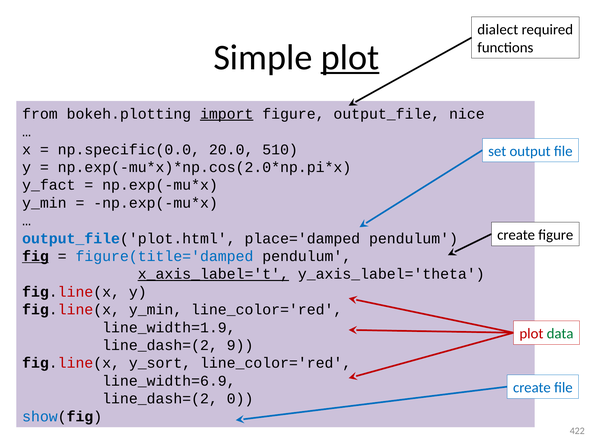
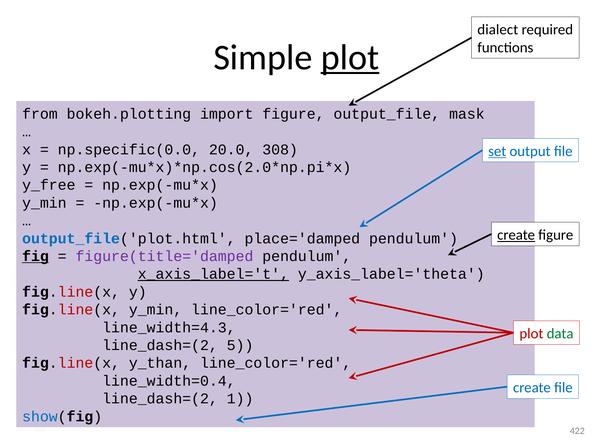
import underline: present -> none
nice: nice -> mask
510: 510 -> 308
set underline: none -> present
y_fact: y_fact -> y_free
create at (516, 235) underline: none -> present
figure(title='damped colour: blue -> purple
line_width=1.9: line_width=1.9 -> line_width=4.3
9: 9 -> 5
y_sort: y_sort -> y_than
line_width=6.9: line_width=6.9 -> line_width=0.4
0: 0 -> 1
